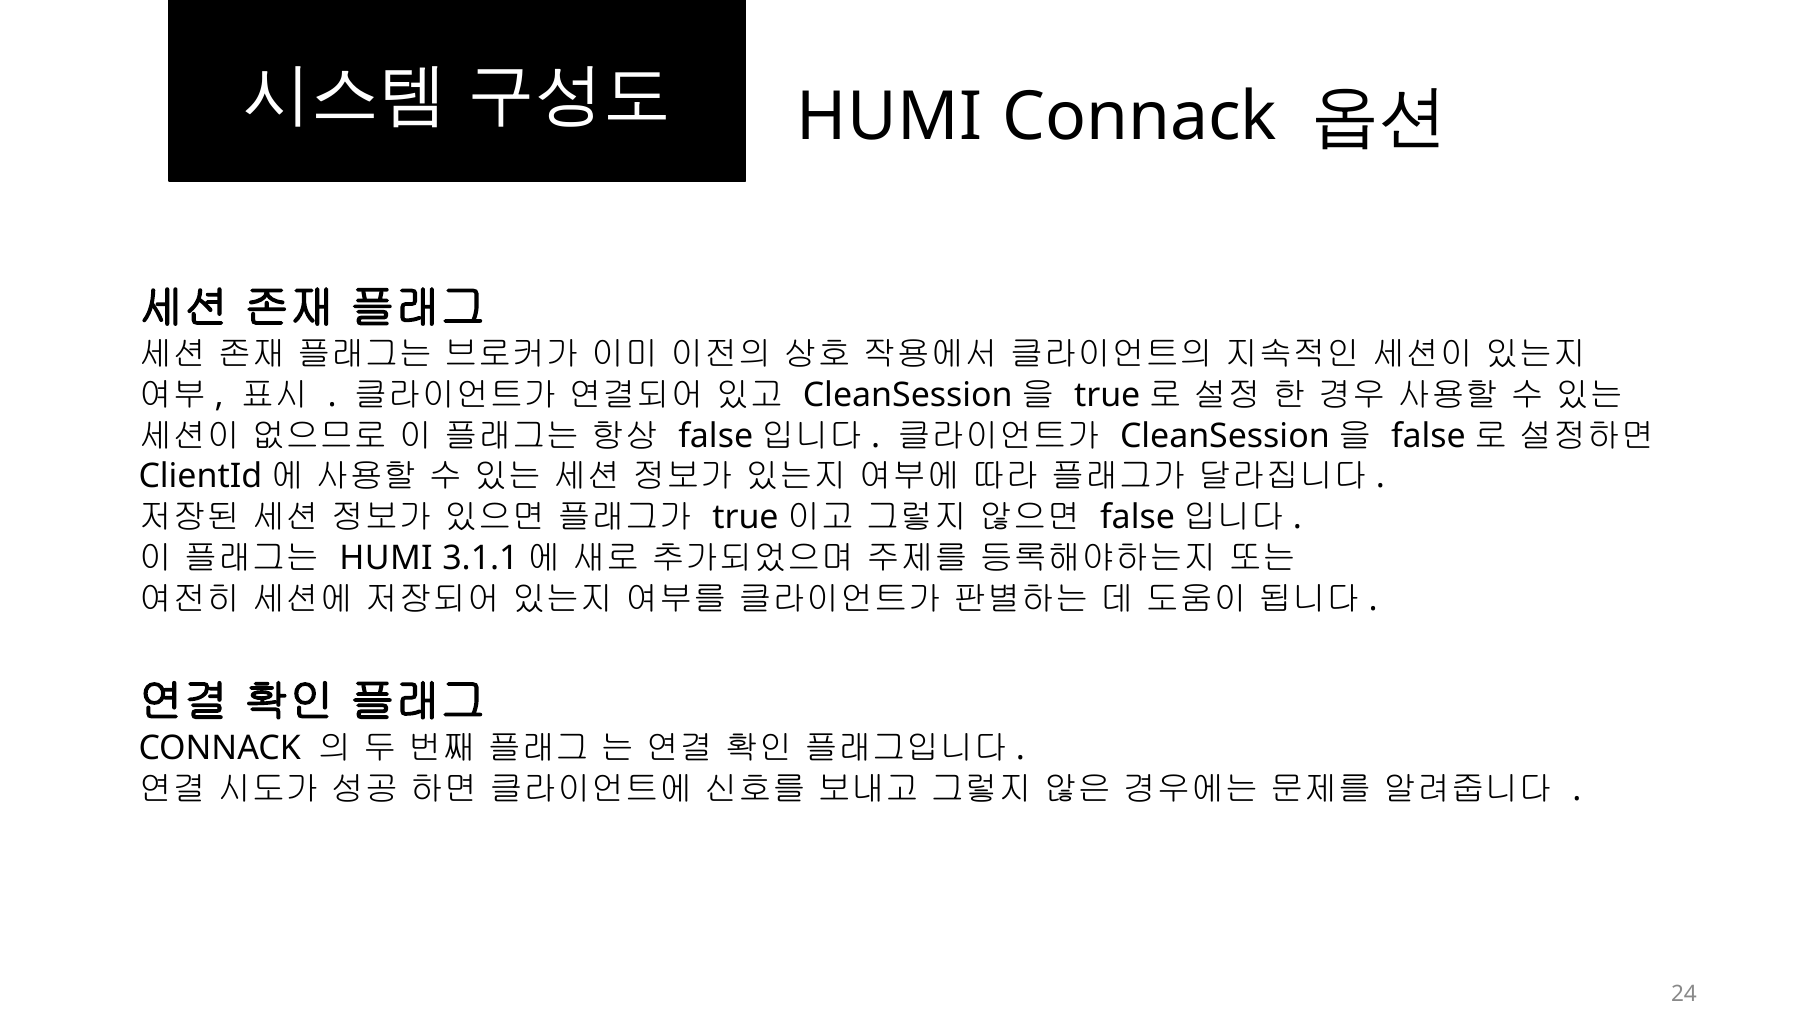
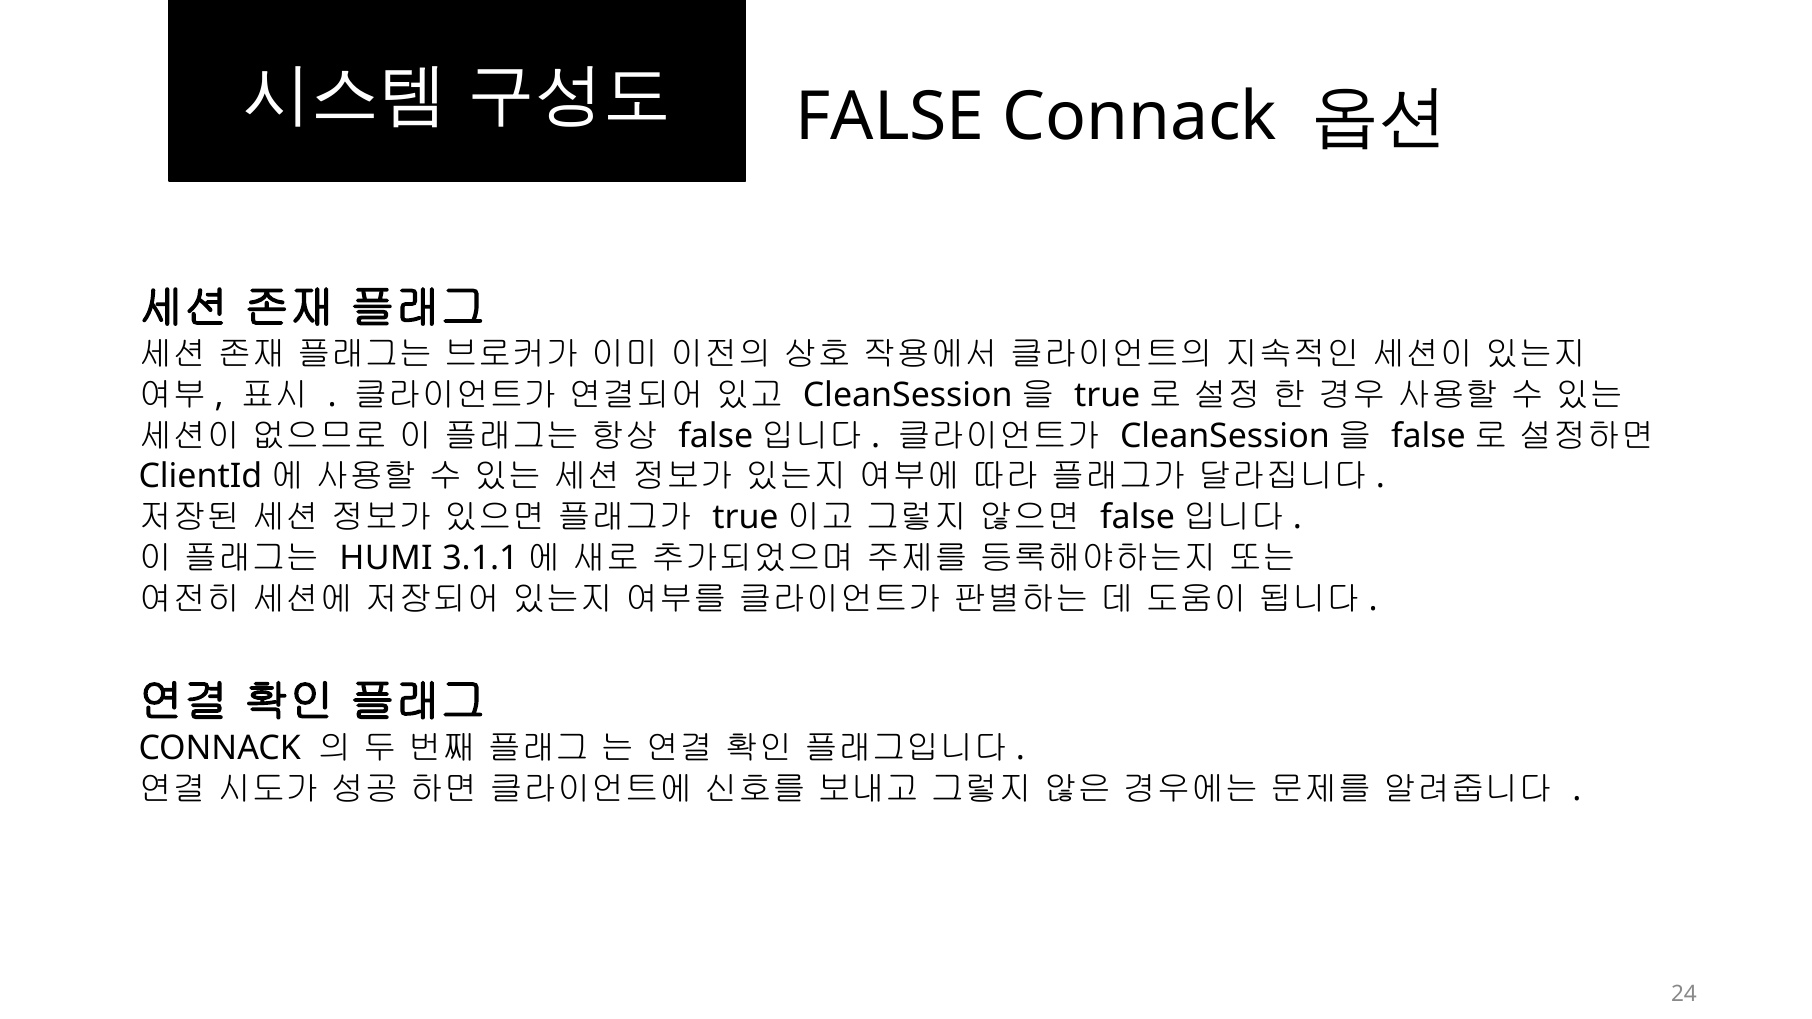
HUMI at (890, 117): HUMI -> FALSE
